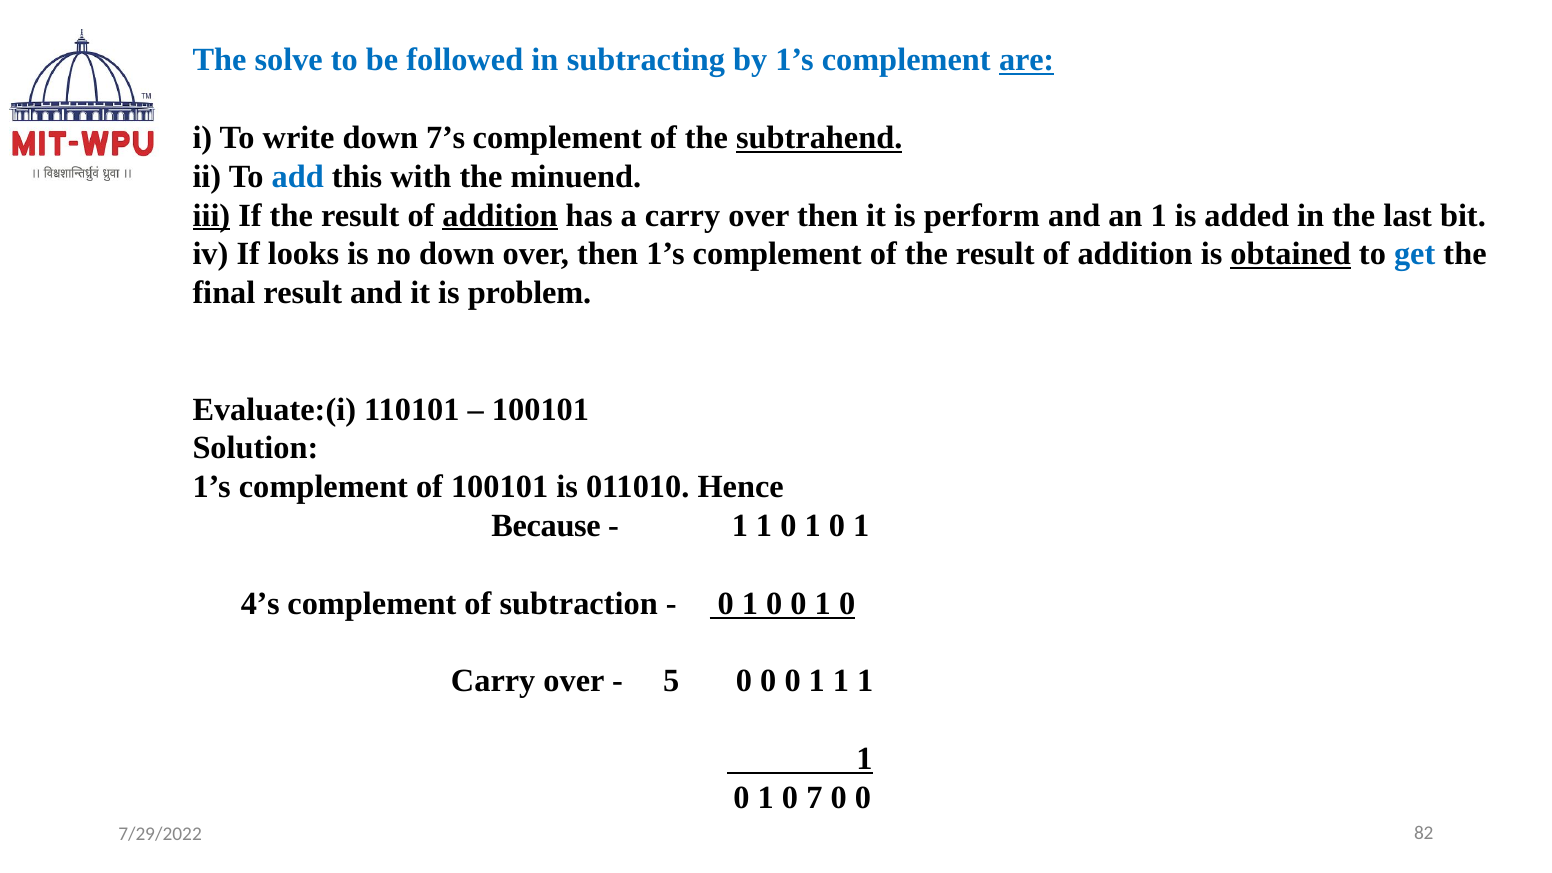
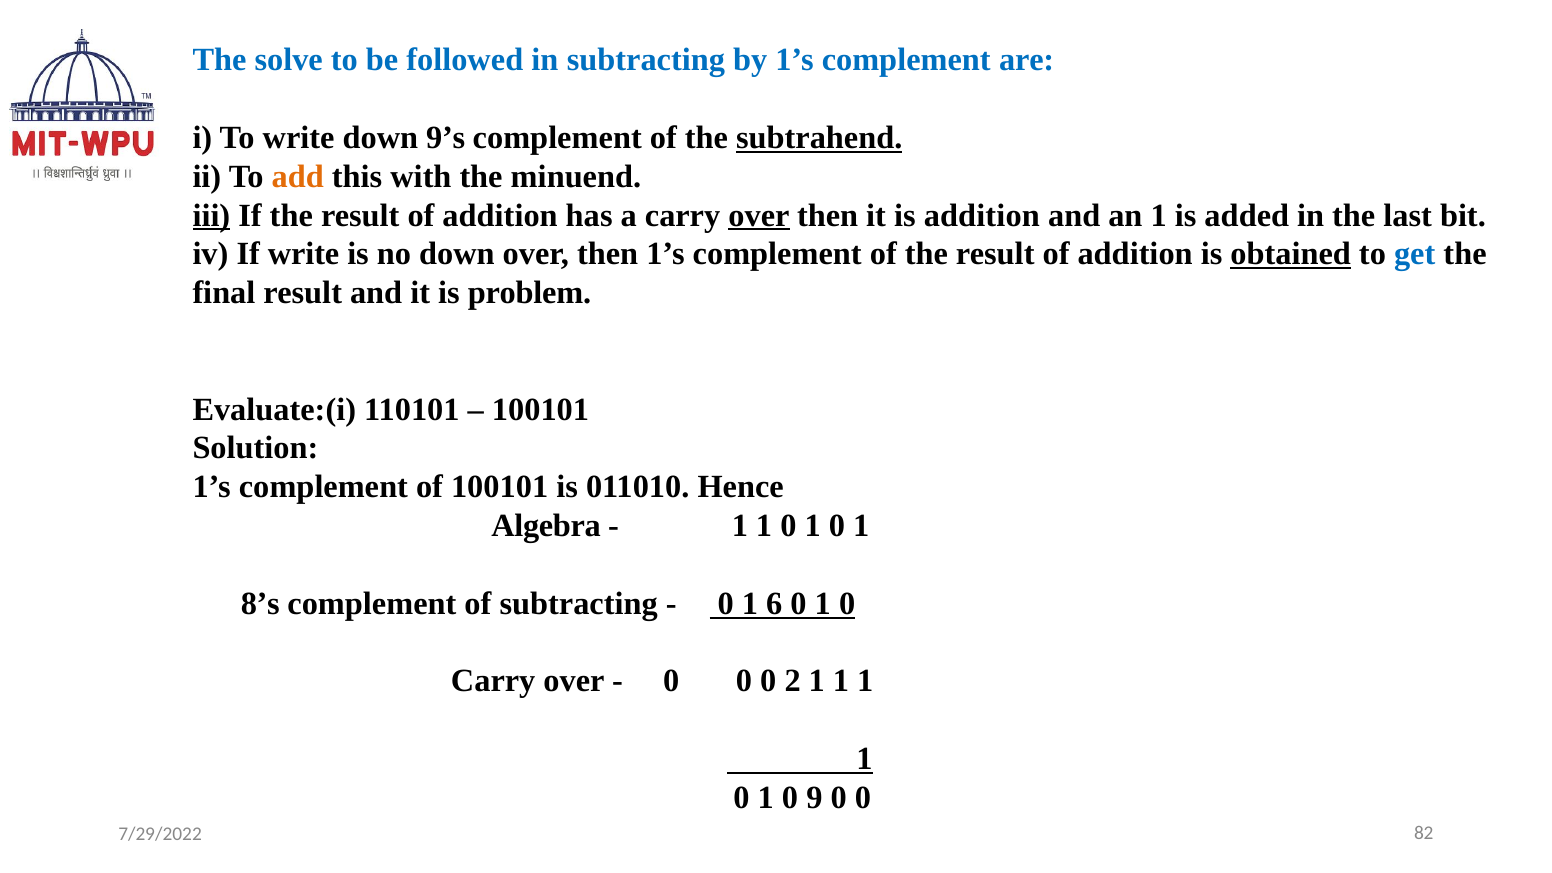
are underline: present -> none
7’s: 7’s -> 9’s
add colour: blue -> orange
addition at (500, 215) underline: present -> none
over at (759, 215) underline: none -> present
is perform: perform -> addition
If looks: looks -> write
Because: Because -> Algebra
4’s: 4’s -> 8’s
of subtraction: subtraction -> subtracting
0 at (774, 604): 0 -> 6
5 at (671, 681): 5 -> 0
0 0 0: 0 -> 2
7: 7 -> 9
